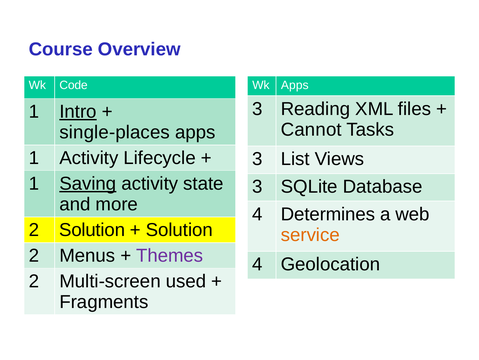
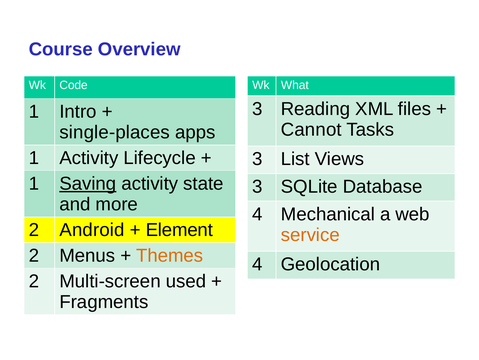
Wk Apps: Apps -> What
Intro underline: present -> none
Determines: Determines -> Mechanical
2 Solution: Solution -> Android
Solution at (179, 230): Solution -> Element
Themes colour: purple -> orange
